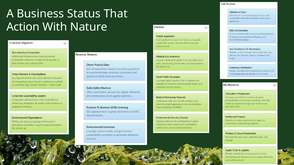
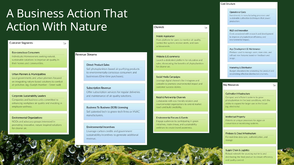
Business Status: Status -> Action
